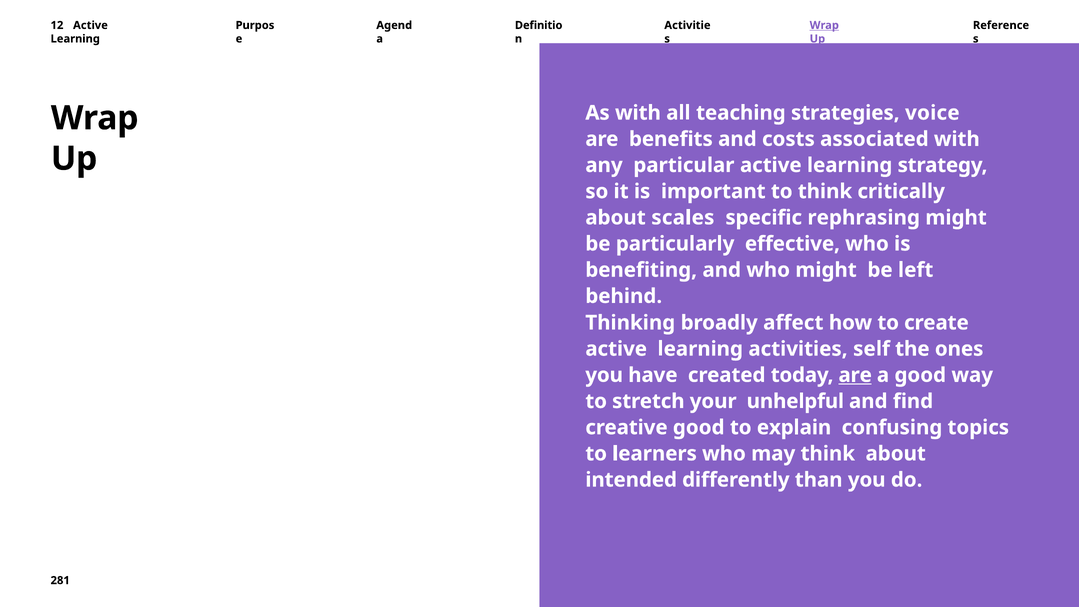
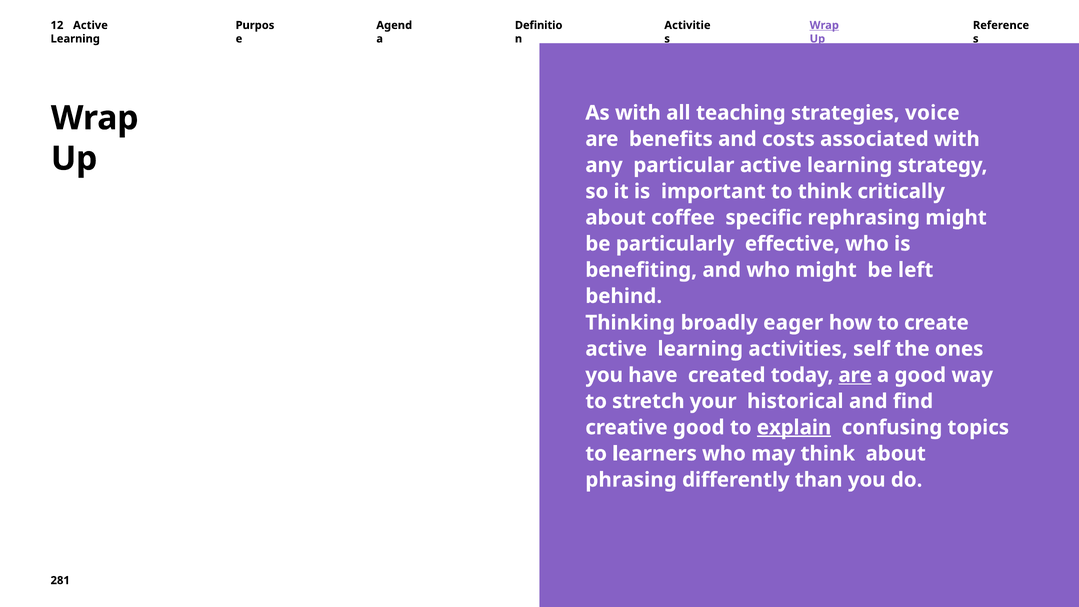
scales: scales -> coffee
affect: affect -> eager
unhelpful: unhelpful -> historical
explain underline: none -> present
intended: intended -> phrasing
